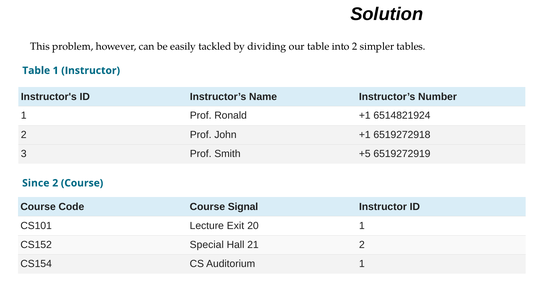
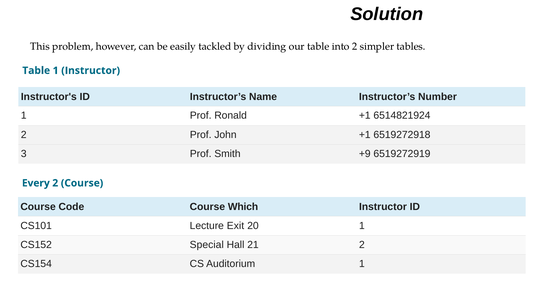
+5: +5 -> +9
Since: Since -> Every
Signal: Signal -> Which
